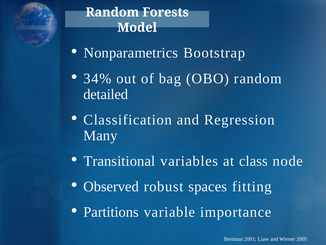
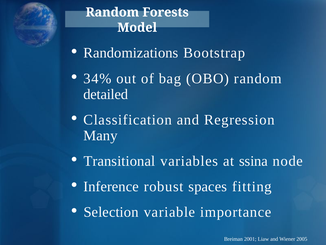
Nonparametrics: Nonparametrics -> Randomizations
class: class -> ssina
Observed: Observed -> Inference
Partitions: Partitions -> Selection
